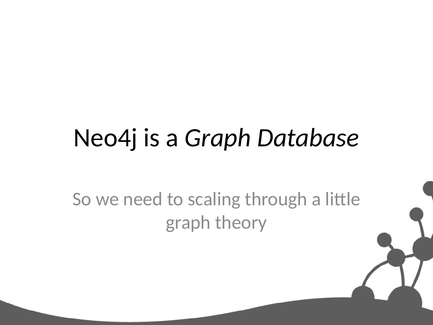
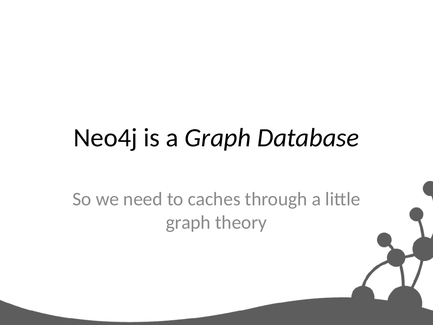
scaling: scaling -> caches
